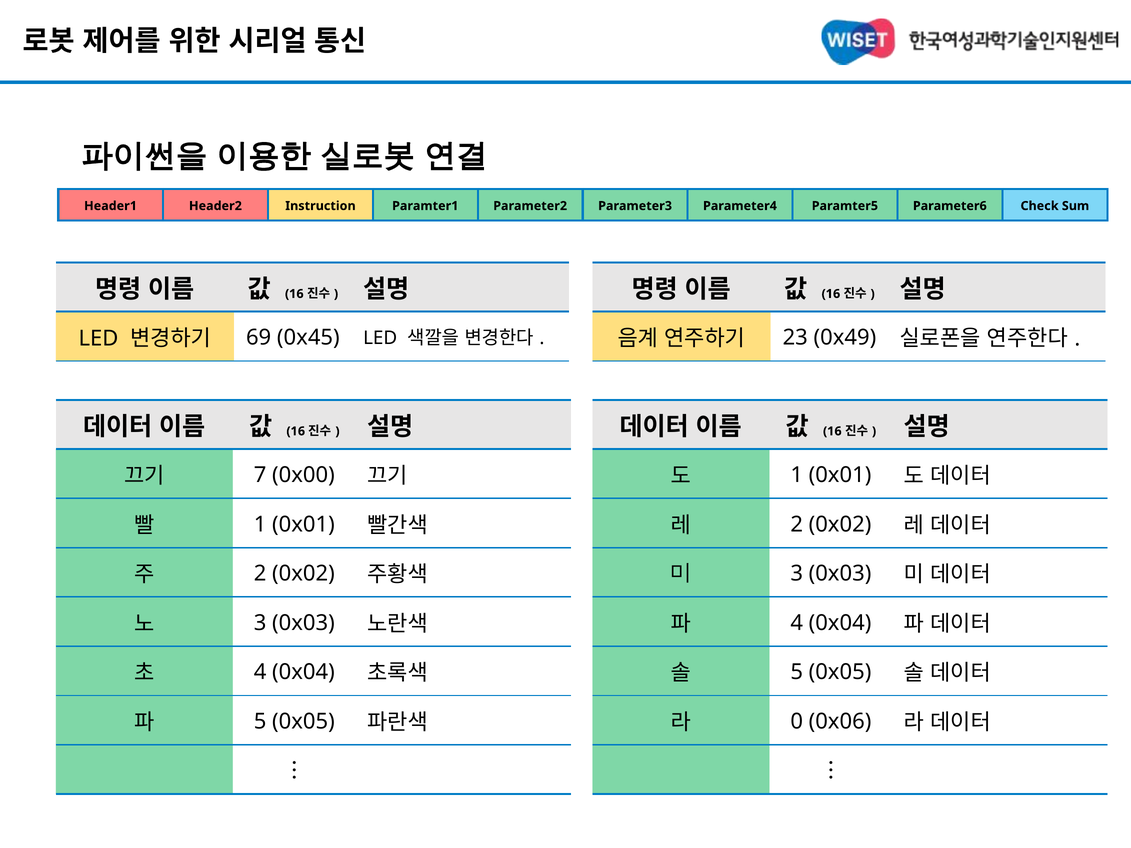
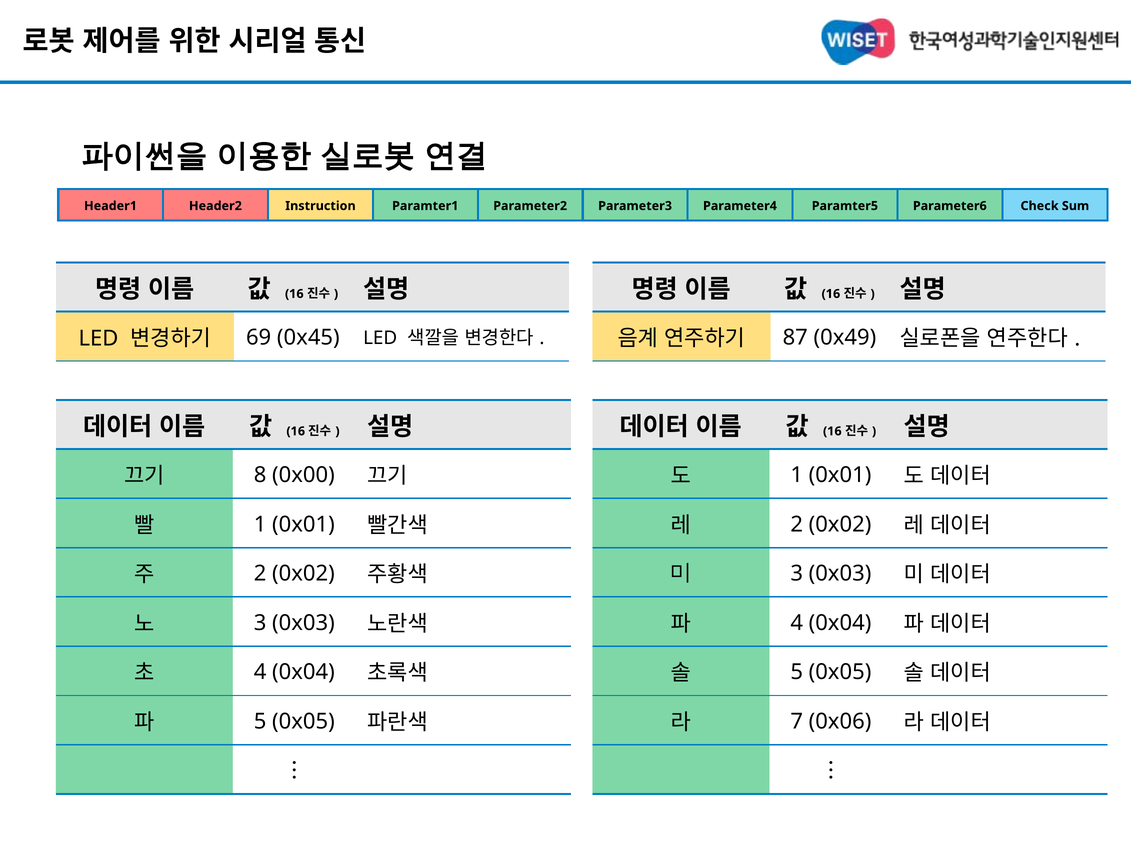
23: 23 -> 87
7: 7 -> 8
0: 0 -> 7
